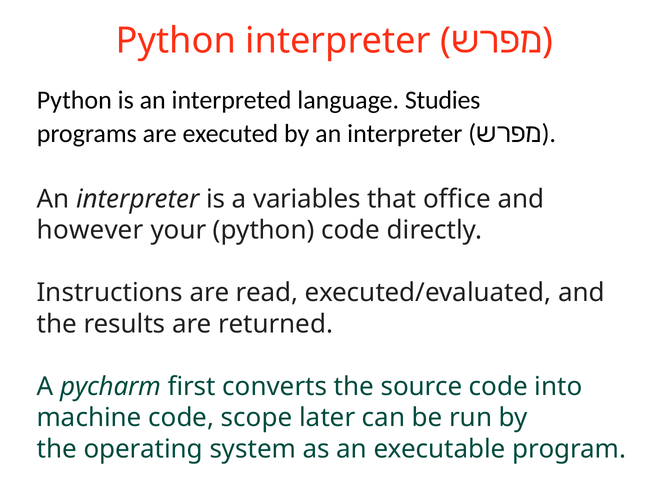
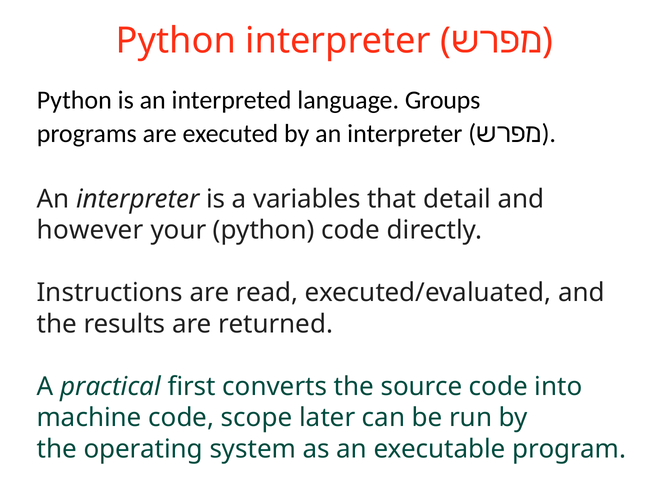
Studies: Studies -> Groups
office: office -> detail
pycharm: pycharm -> practical
